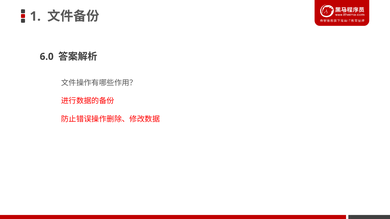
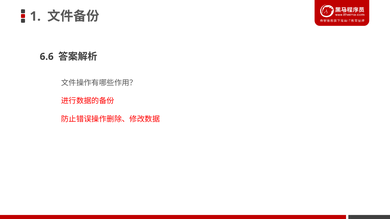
6.0: 6.0 -> 6.6
